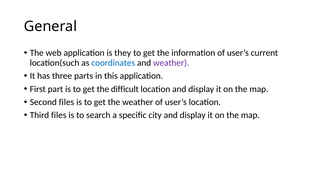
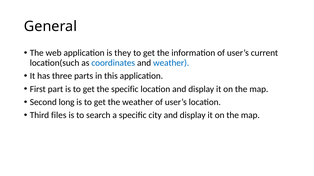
weather at (171, 63) colour: purple -> blue
the difficult: difficult -> specific
Second files: files -> long
